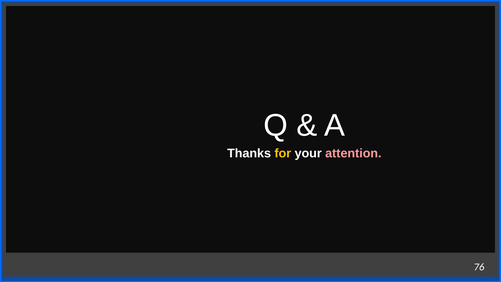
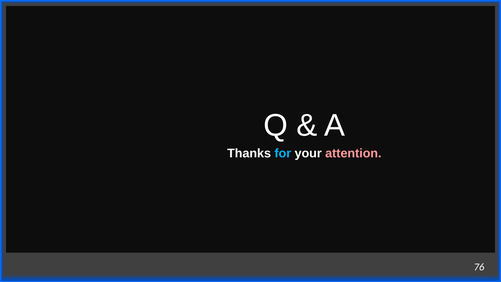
for colour: yellow -> light blue
